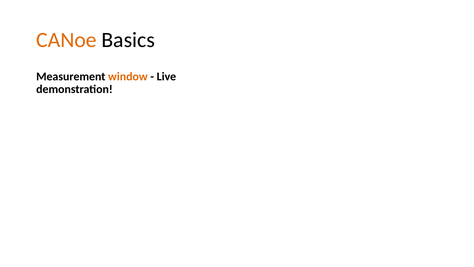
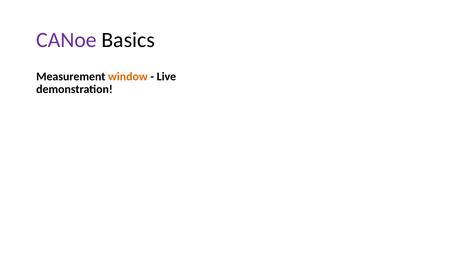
CANoe colour: orange -> purple
